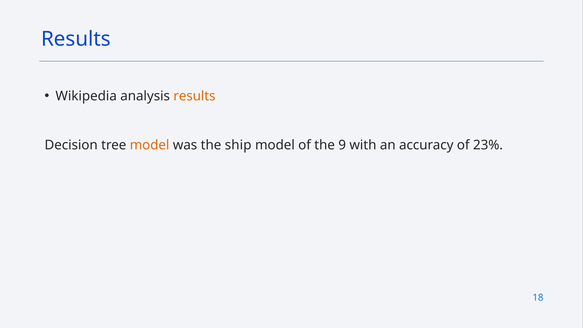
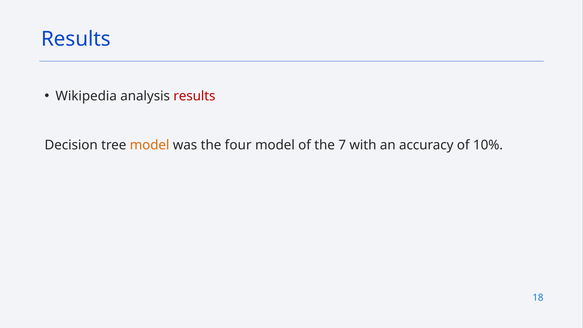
results at (194, 96) colour: orange -> red
ship: ship -> four
9: 9 -> 7
23%: 23% -> 10%
